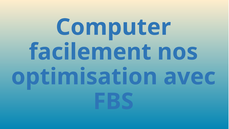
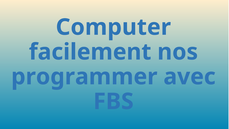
optimisation: optimisation -> programmer
